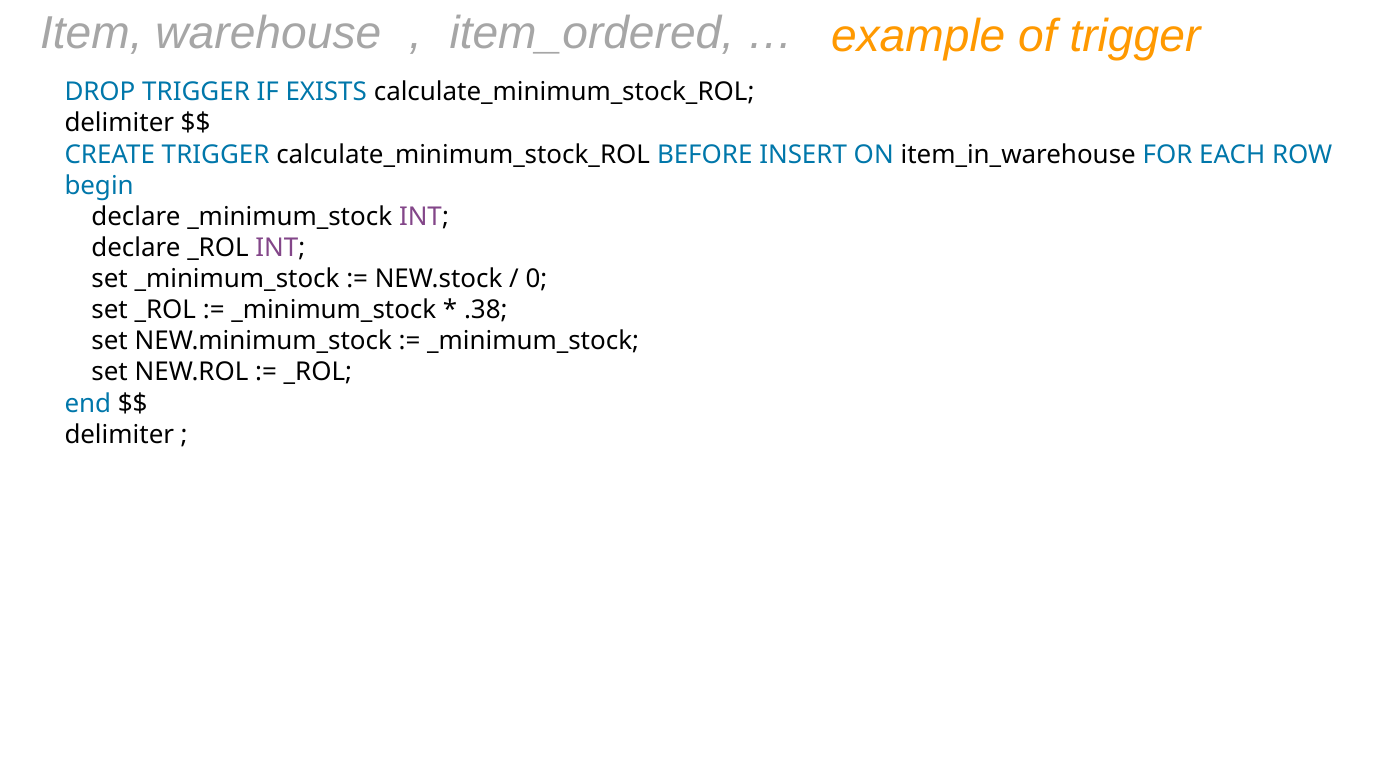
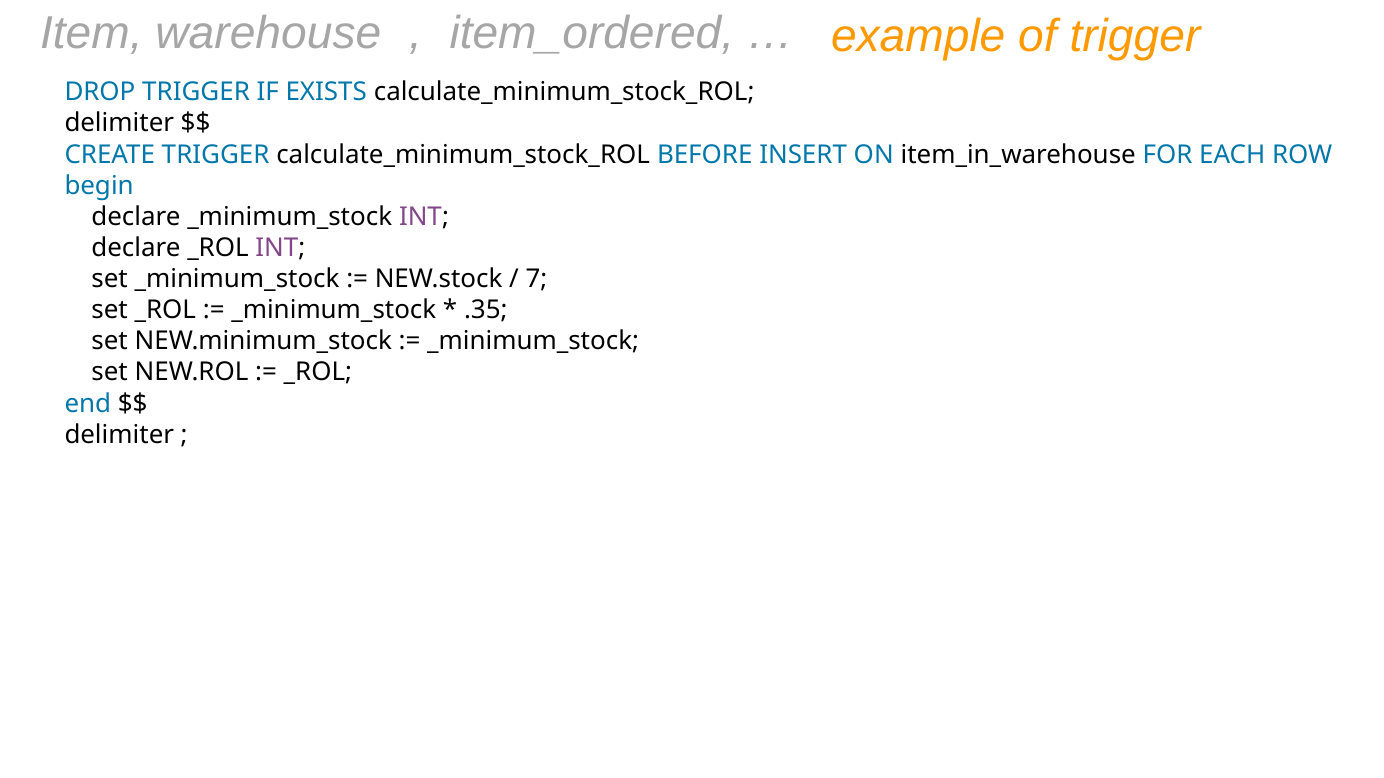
0: 0 -> 7
.38: .38 -> .35
